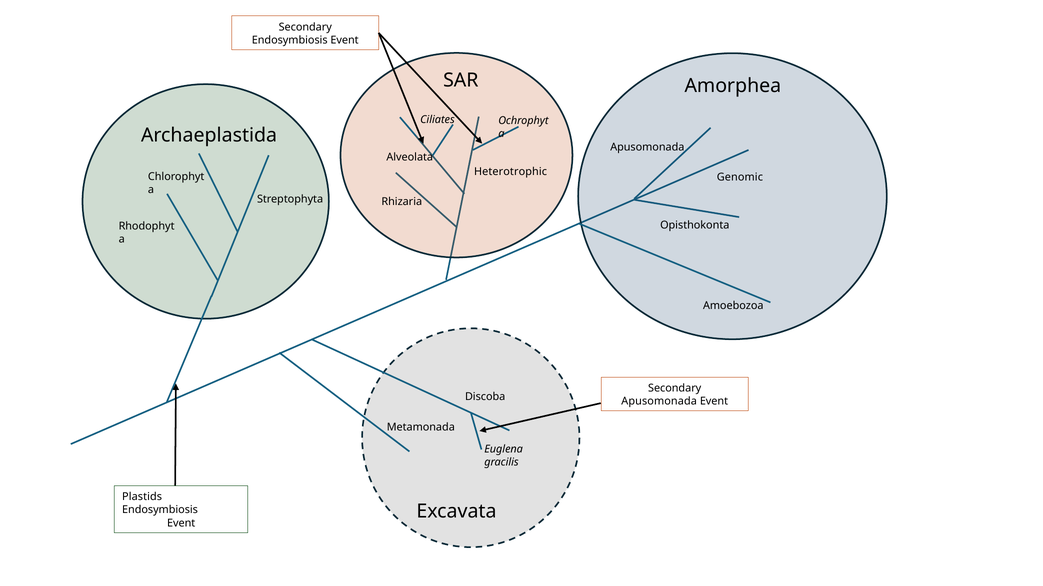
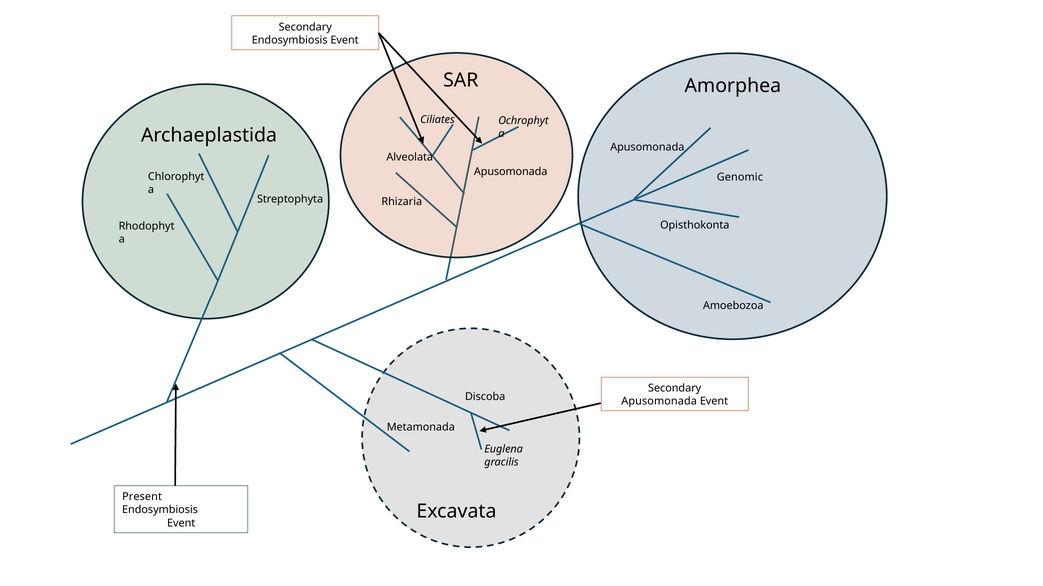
Heterotrophic at (511, 172): Heterotrophic -> Apusomonada
Plastids: Plastids -> Present
